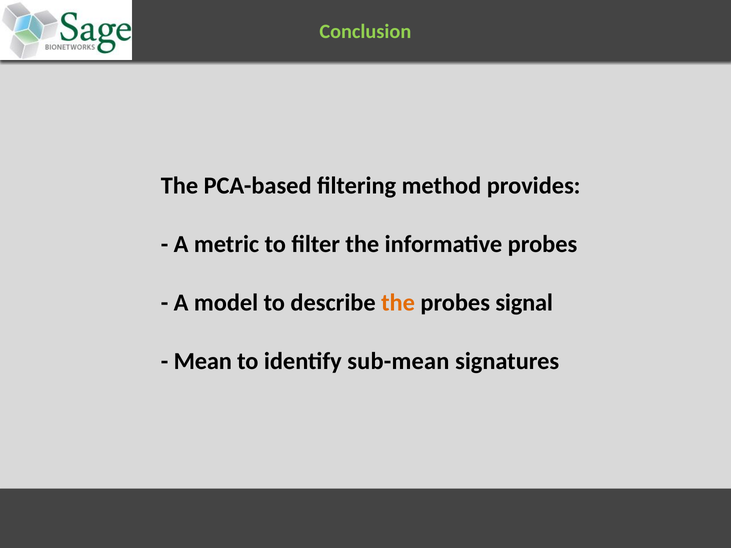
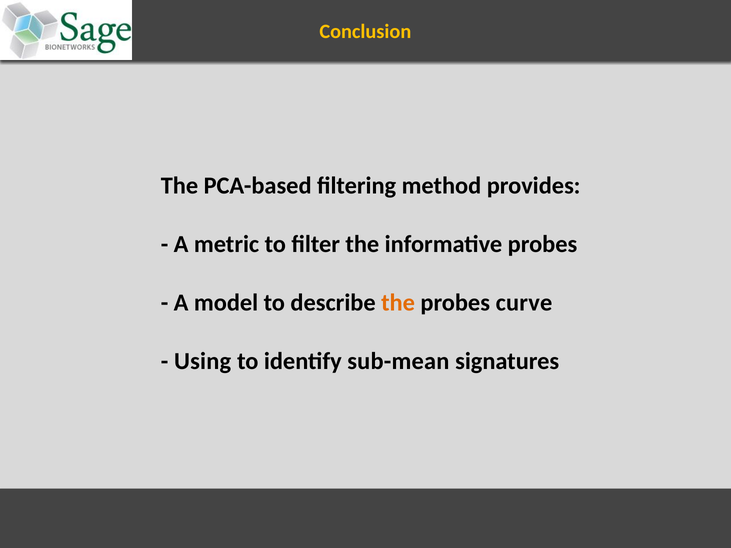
Conclusion colour: light green -> yellow
signal: signal -> curve
Mean: Mean -> Using
